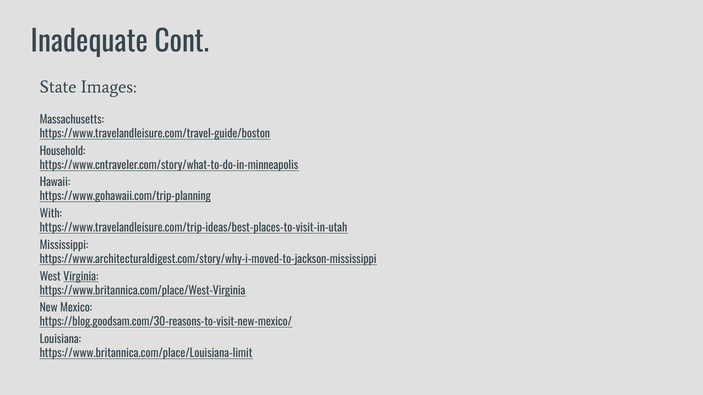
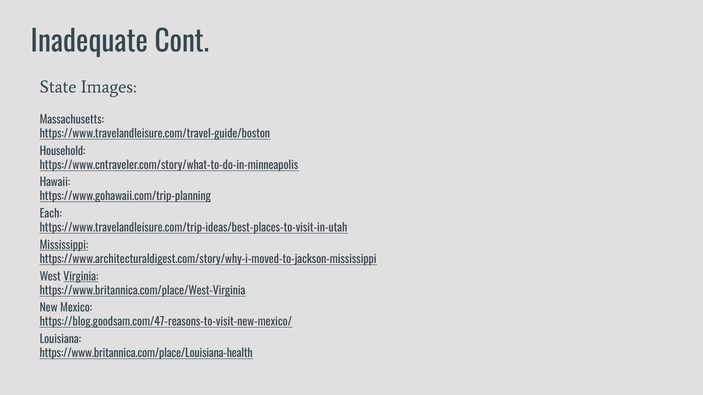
With: With -> Each
Mississippi underline: none -> present
https://blog.goodsam.com/30-reasons-to-visit-new-mexico/: https://blog.goodsam.com/30-reasons-to-visit-new-mexico/ -> https://blog.goodsam.com/47-reasons-to-visit-new-mexico/
https://www.britannica.com/place/Louisiana-limit: https://www.britannica.com/place/Louisiana-limit -> https://www.britannica.com/place/Louisiana-health
